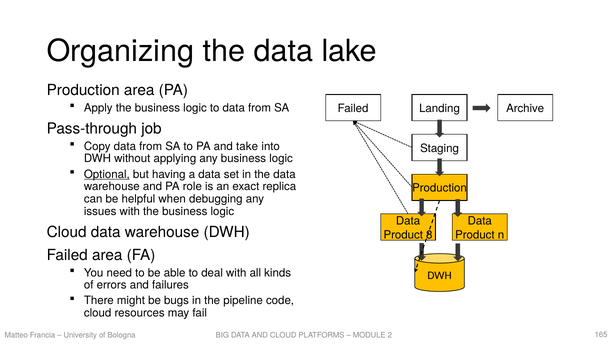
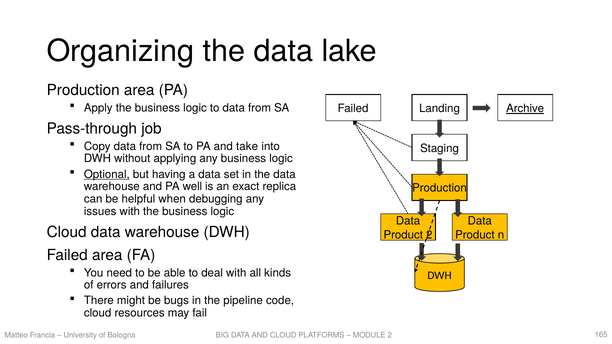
Archive underline: none -> present
role: role -> well
Product 8: 8 -> 2
